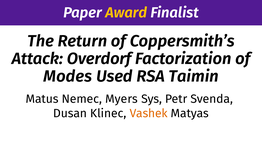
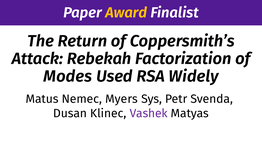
Overdorf: Overdorf -> Rebekah
Taimin: Taimin -> Widely
Vashek colour: orange -> purple
